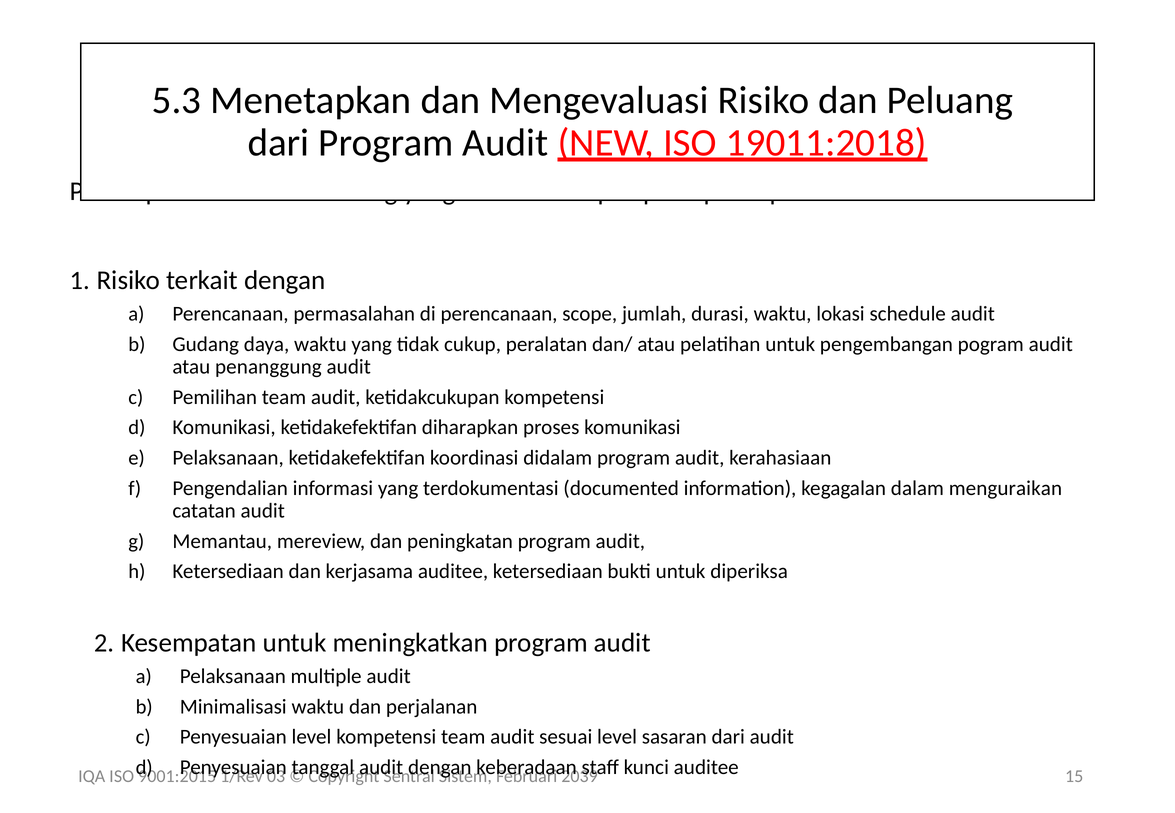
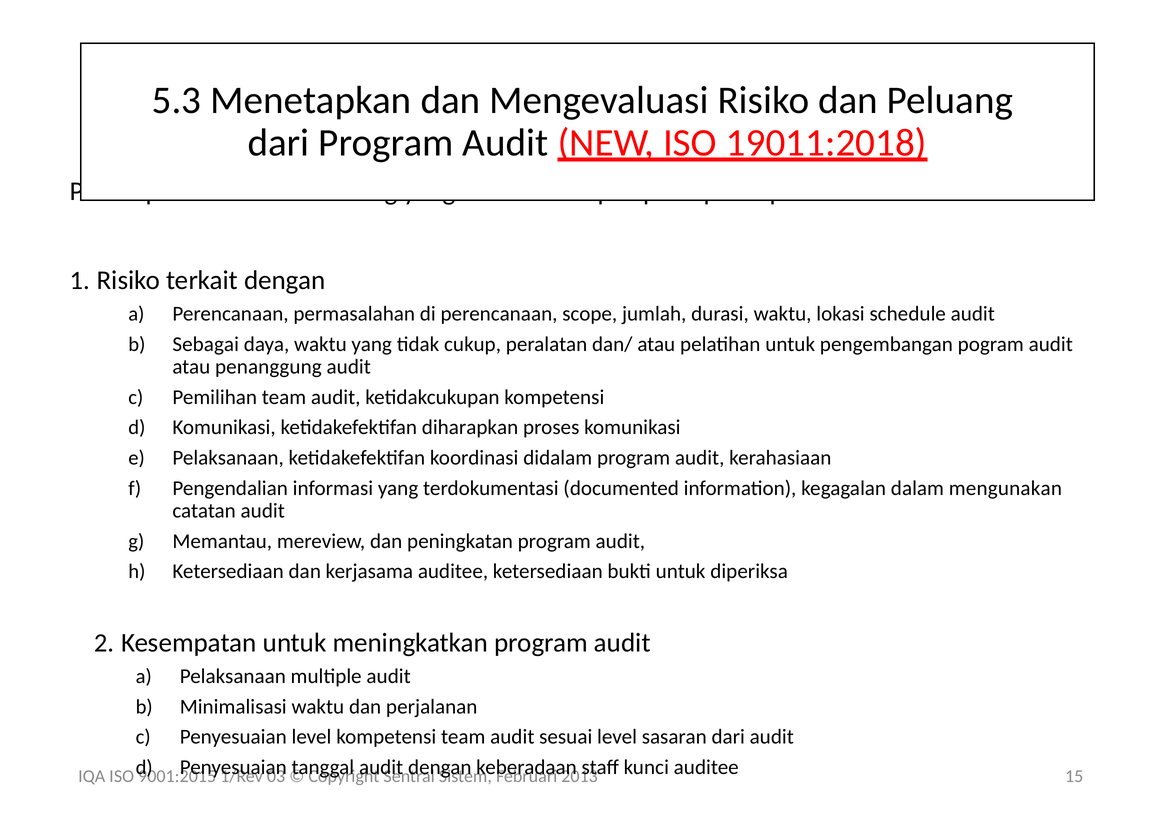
Gudang: Gudang -> Sebagai
menguraikan: menguraikan -> mengunakan
2039: 2039 -> 2013
